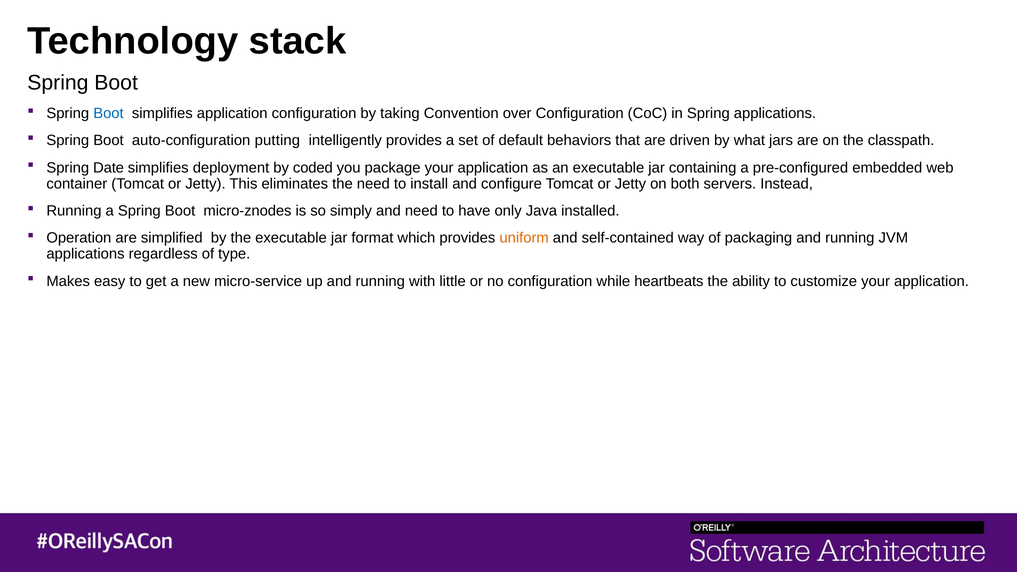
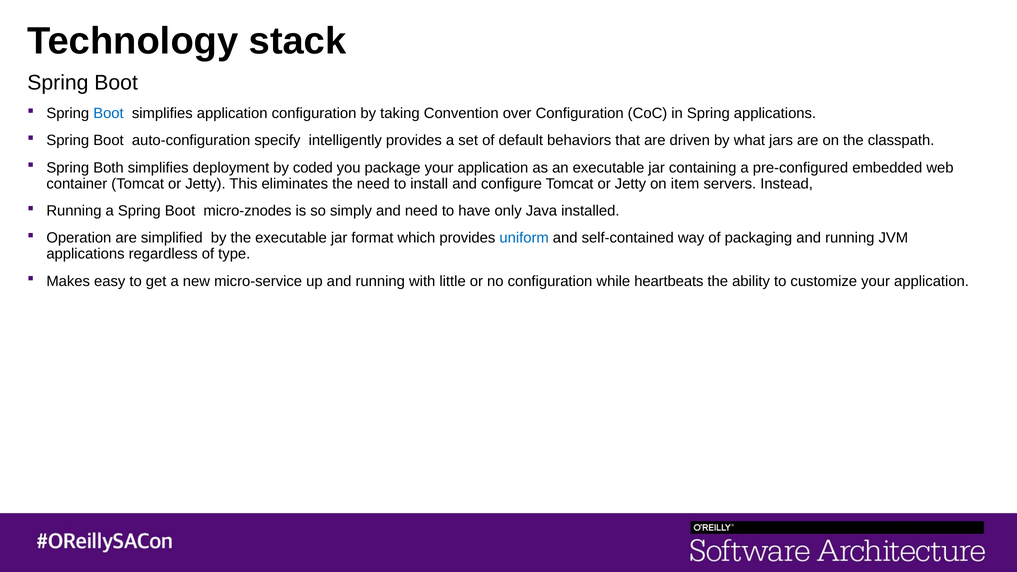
putting: putting -> specify
Date: Date -> Both
both: both -> item
uniform colour: orange -> blue
